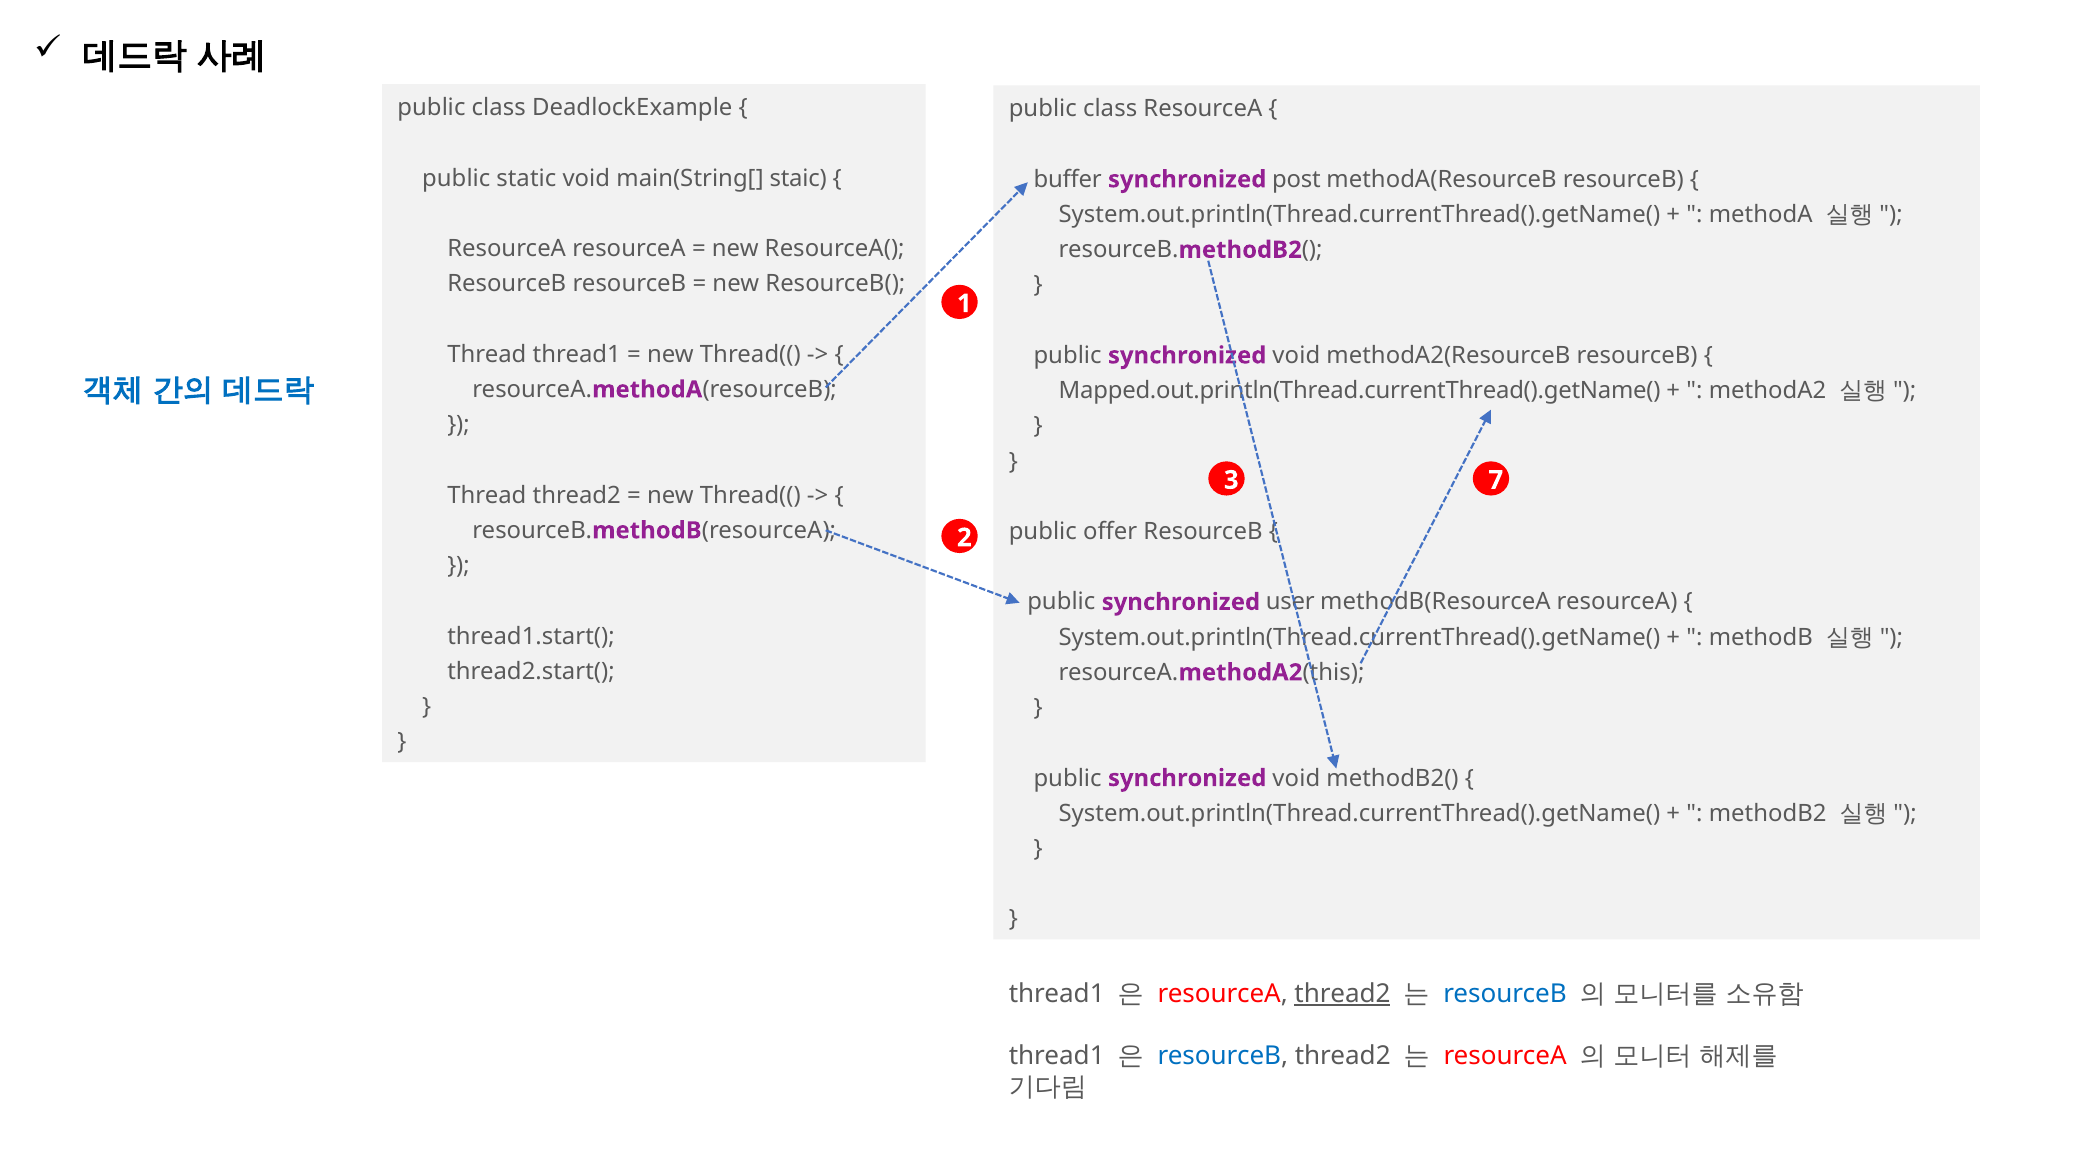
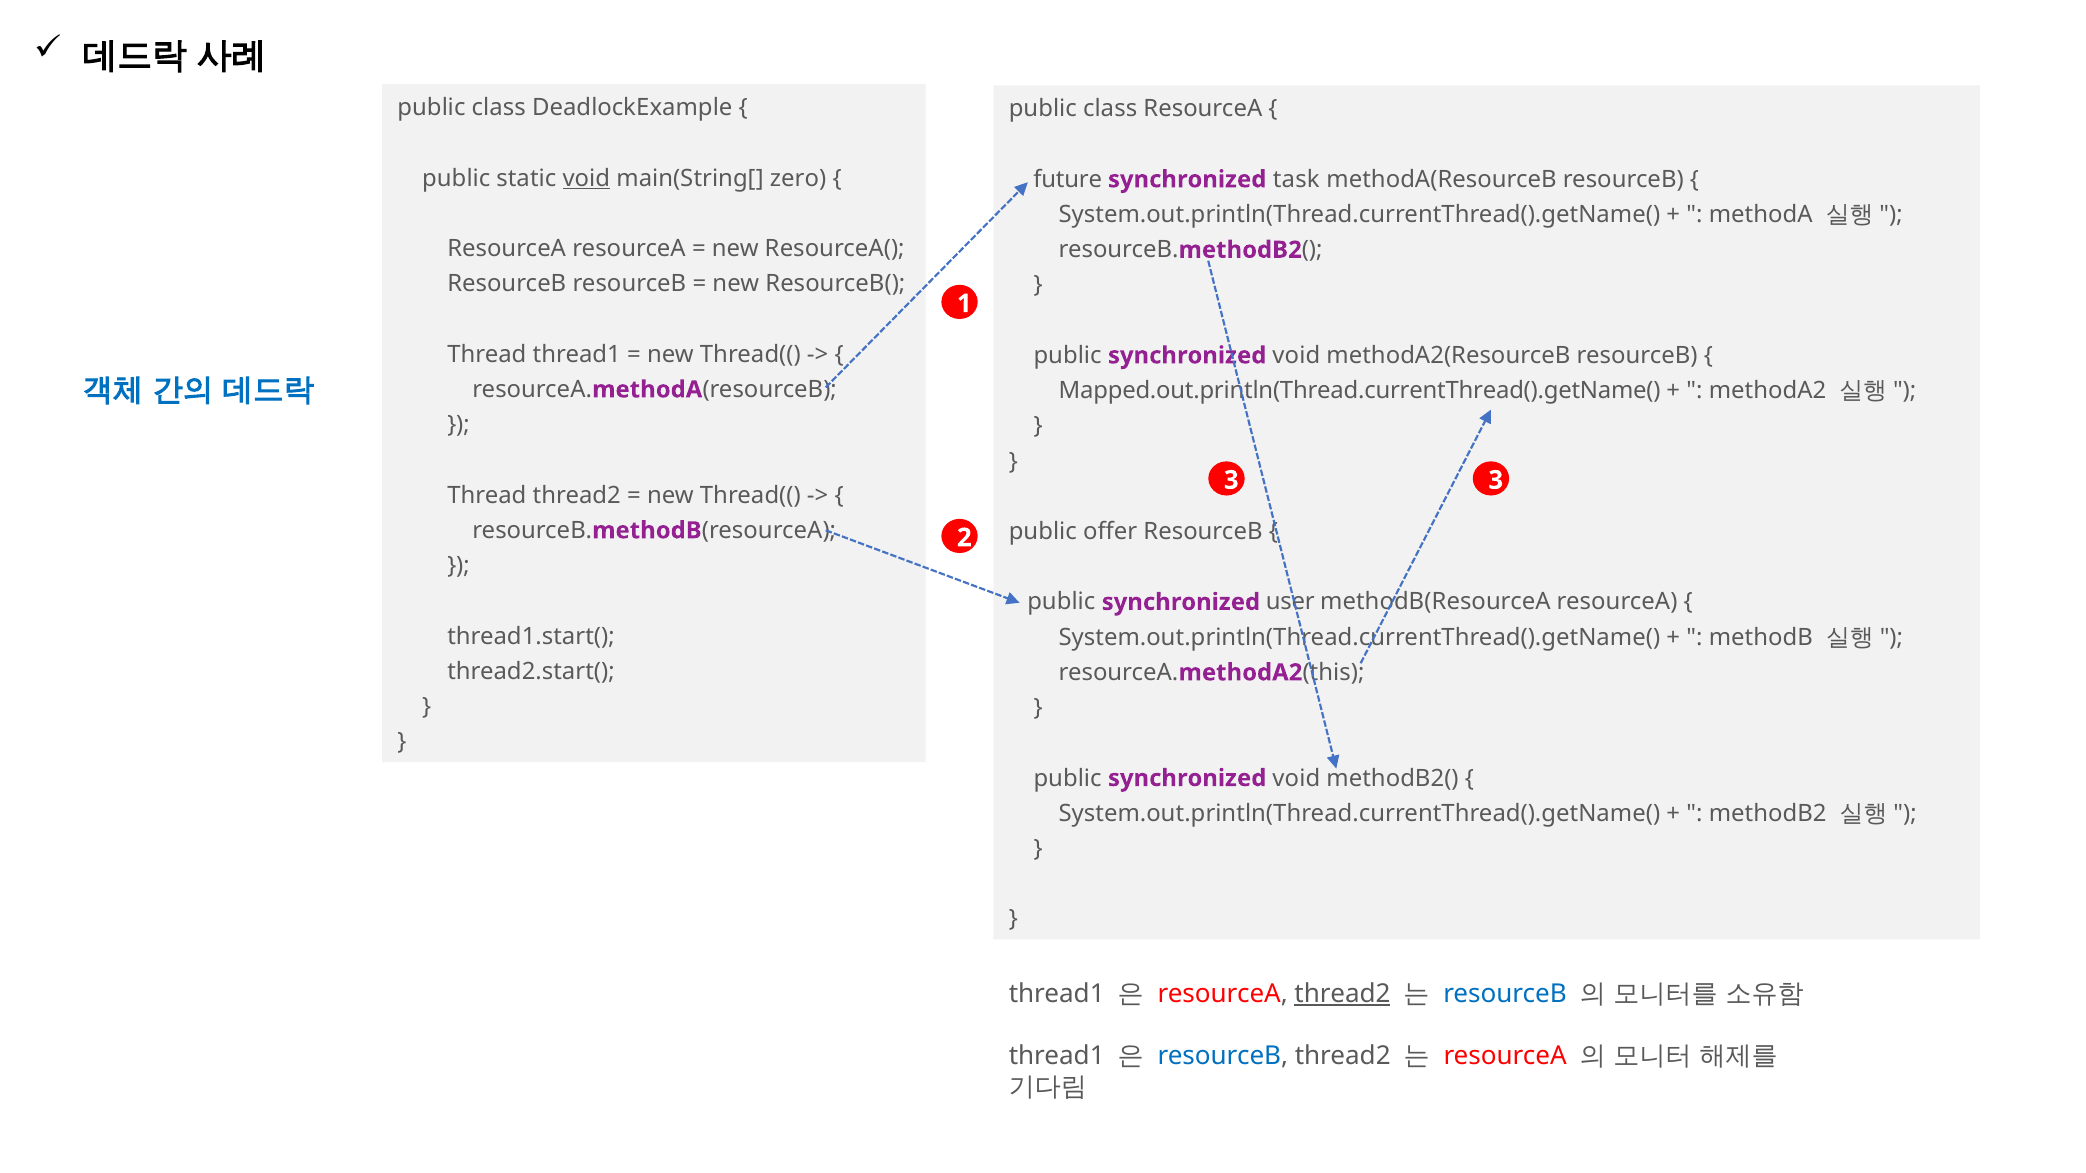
void at (586, 178) underline: none -> present
staic: staic -> zero
buffer: buffer -> future
post: post -> task
3 7: 7 -> 3
